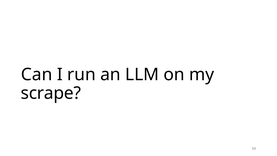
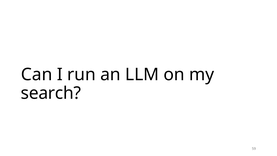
scrape: scrape -> search
